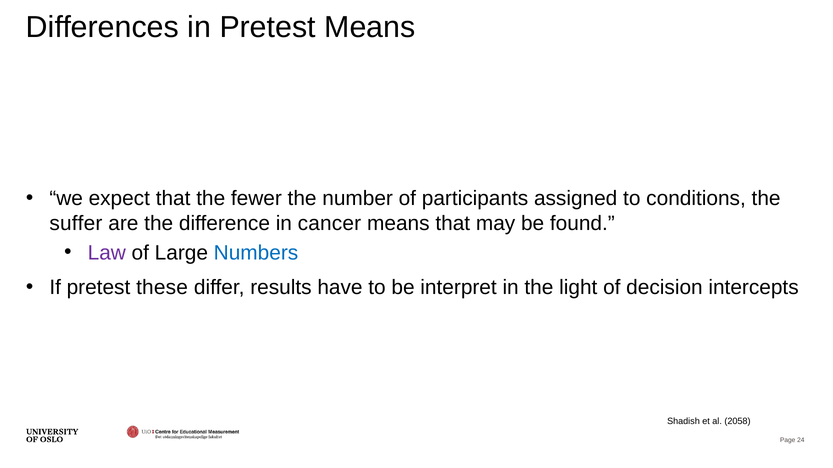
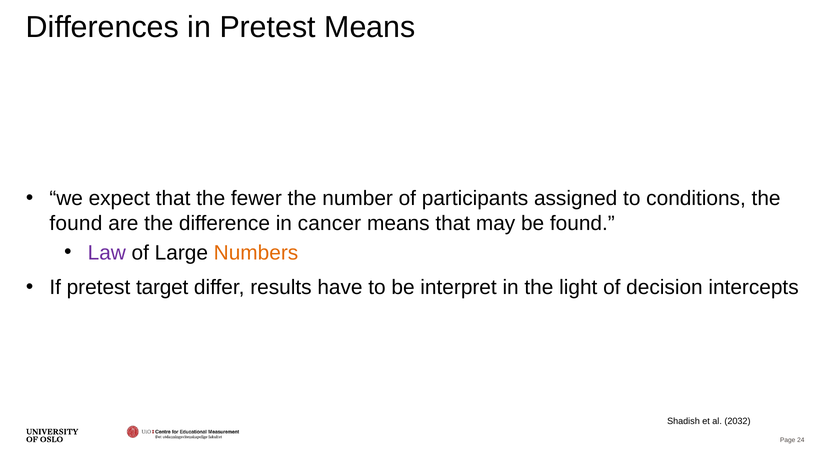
suffer at (76, 224): suffer -> found
Numbers colour: blue -> orange
these: these -> target
2058: 2058 -> 2032
